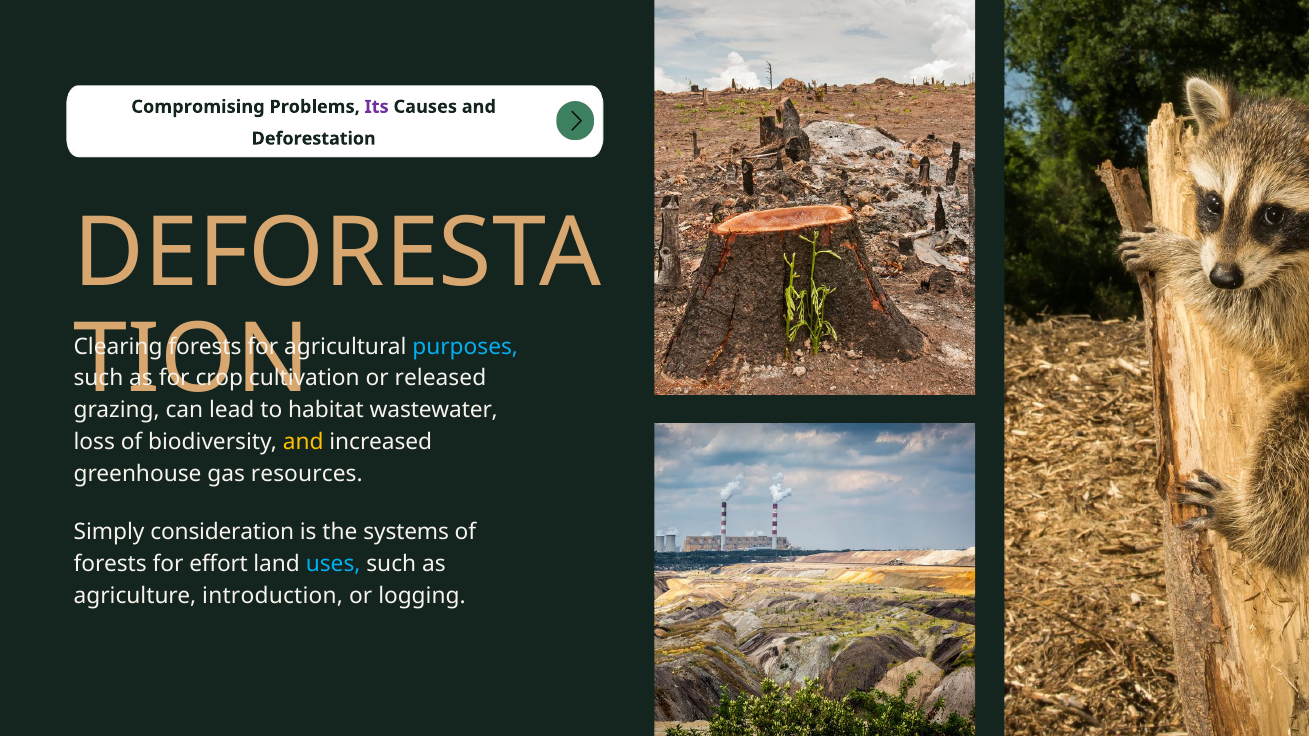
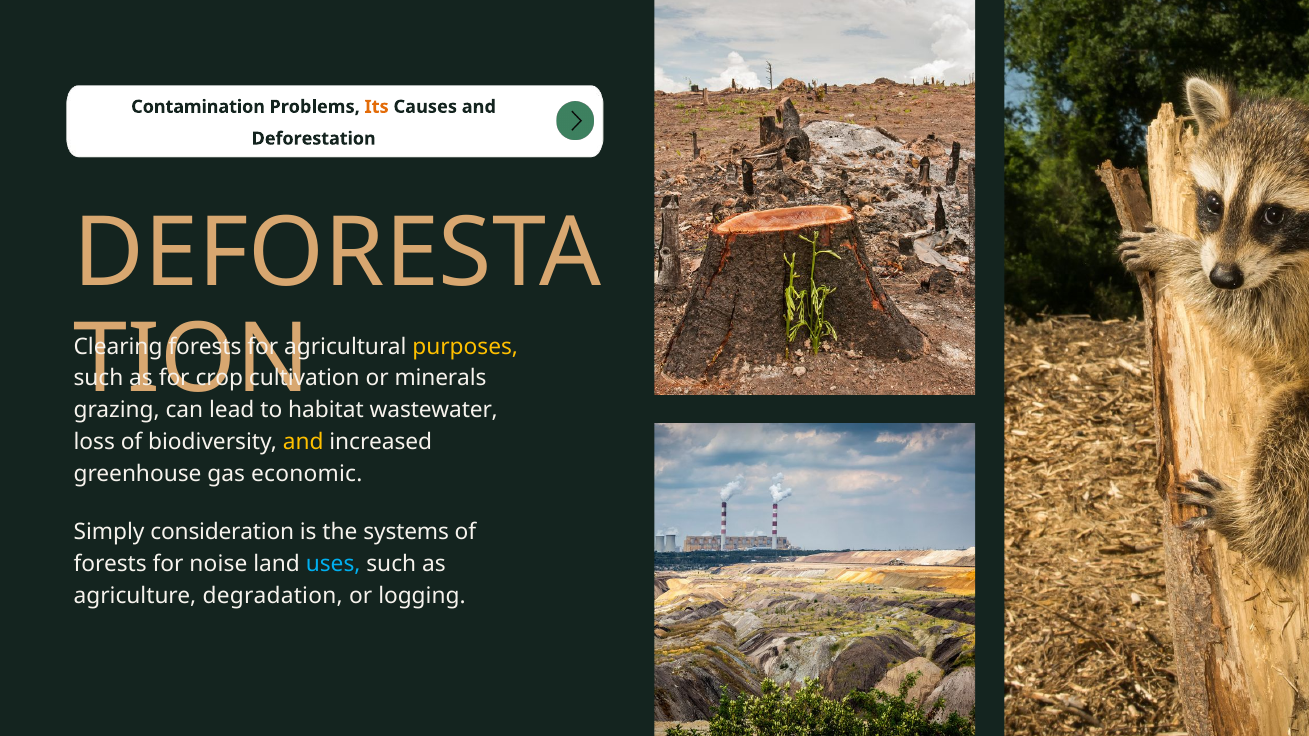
Compromising: Compromising -> Contamination
Its colour: purple -> orange
purposes colour: light blue -> yellow
released: released -> minerals
resources: resources -> economic
effort: effort -> noise
introduction: introduction -> degradation
